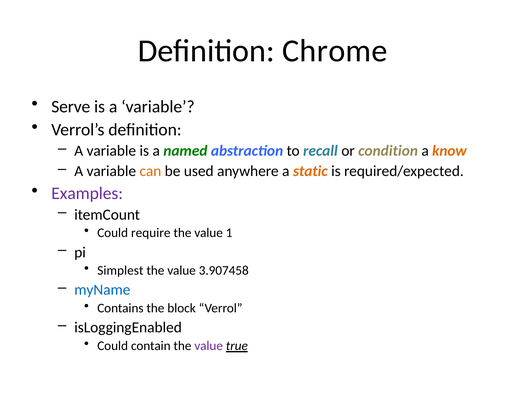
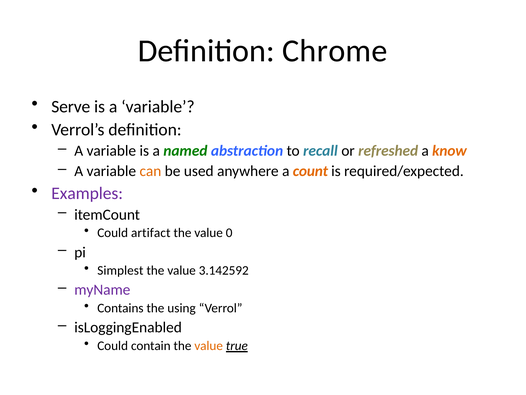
condition: condition -> refreshed
static: static -> count
require: require -> artifact
1: 1 -> 0
3.907458: 3.907458 -> 3.142592
myName colour: blue -> purple
block: block -> using
value at (209, 345) colour: purple -> orange
